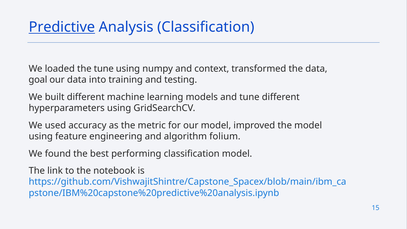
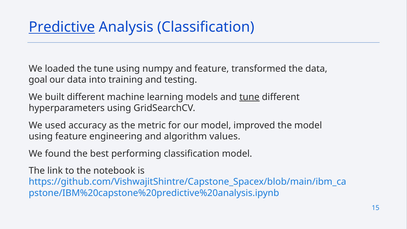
and context: context -> feature
tune at (249, 97) underline: none -> present
folium: folium -> values
